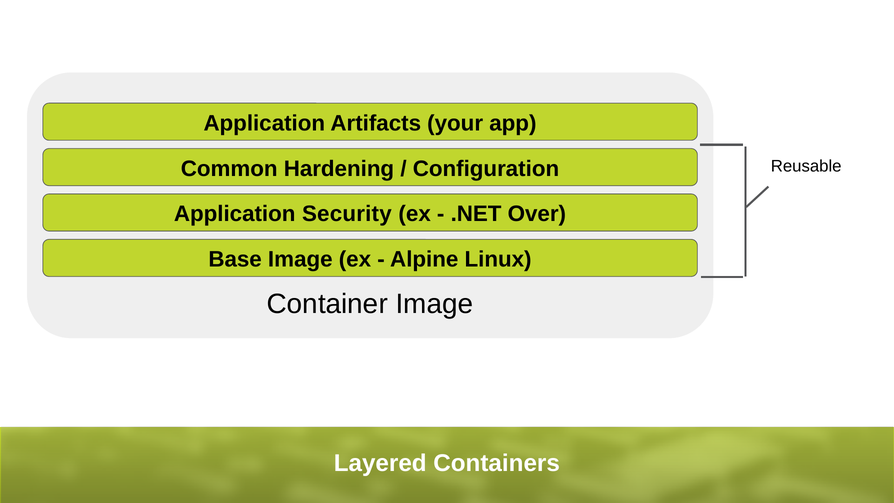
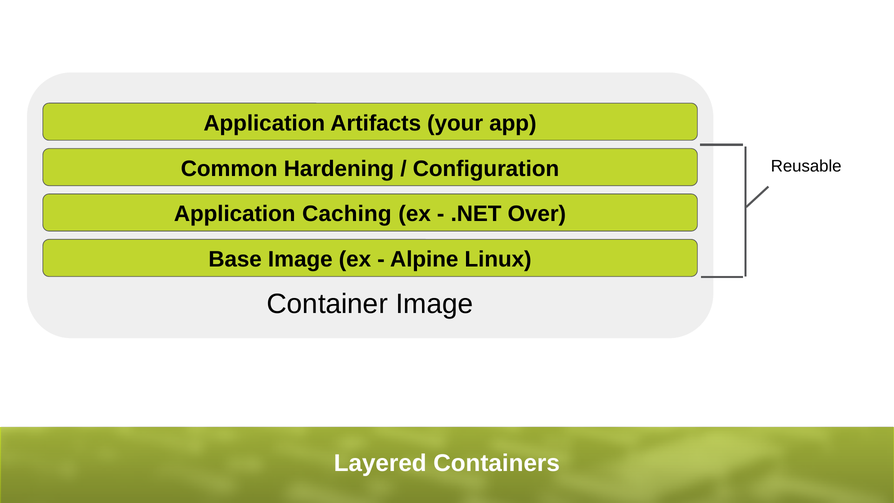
Security: Security -> Caching
